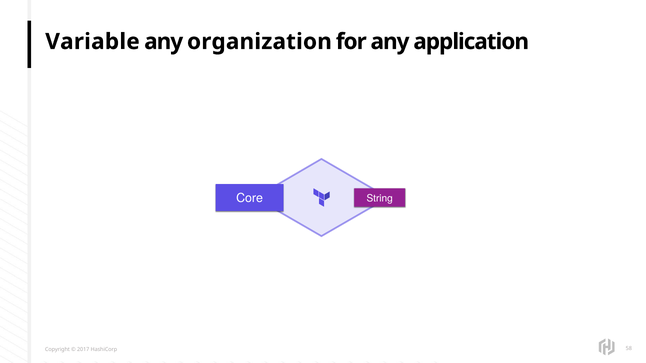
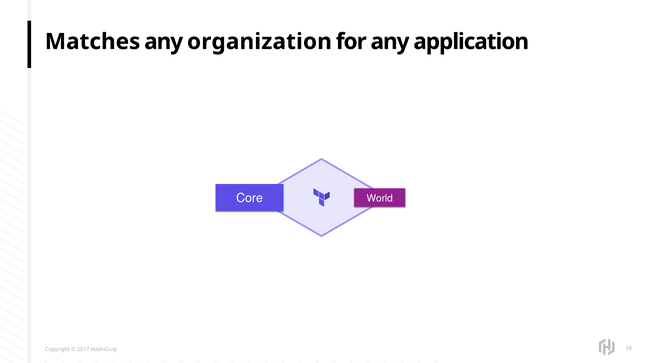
Variable: Variable -> Matches
String: String -> World
